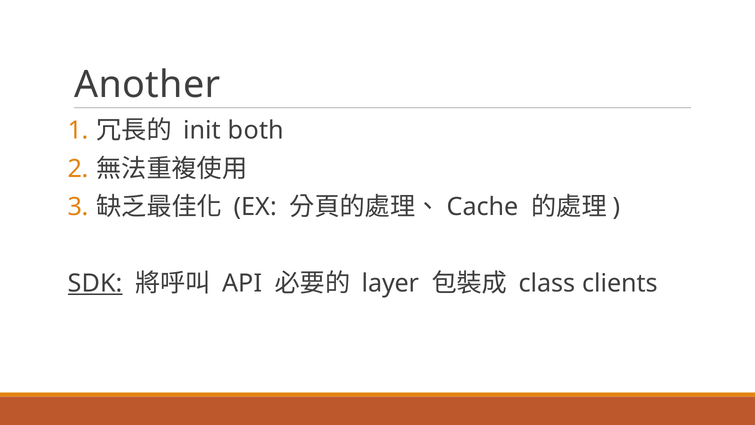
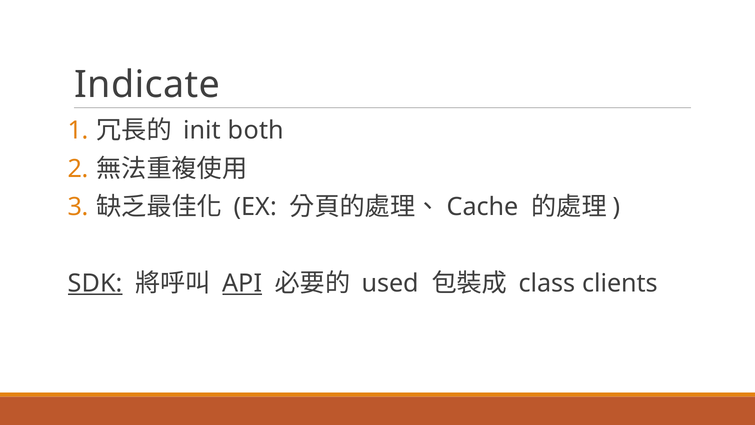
Another: Another -> Indicate
API underline: none -> present
layer: layer -> used
